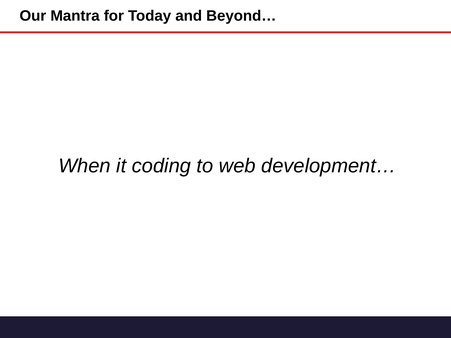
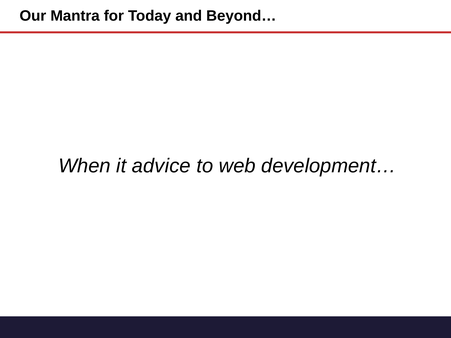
coding: coding -> advice
